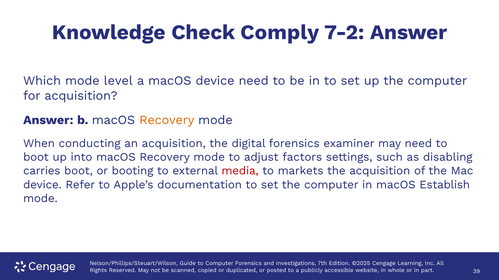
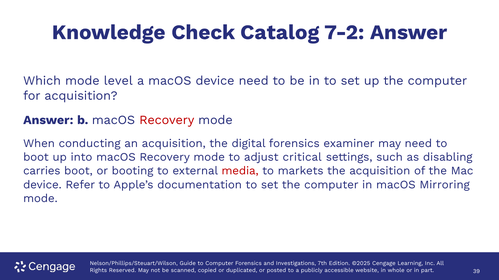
Comply: Comply -> Catalog
Recovery at (167, 120) colour: orange -> red
factors: factors -> critical
Establish: Establish -> Mirroring
